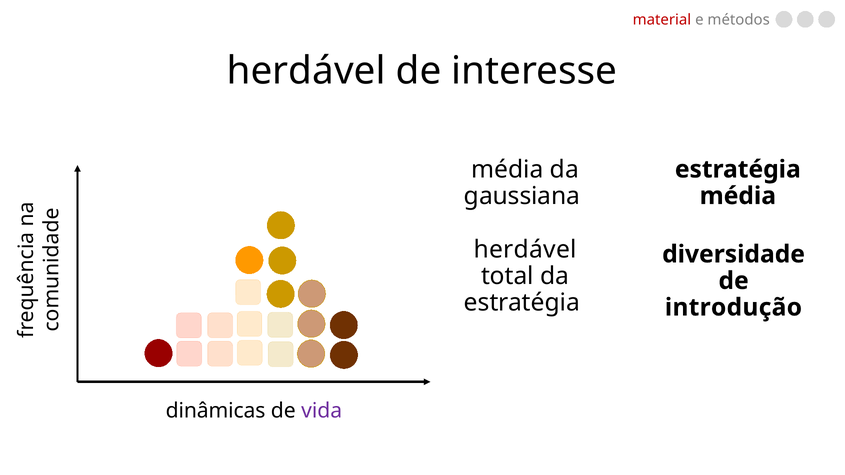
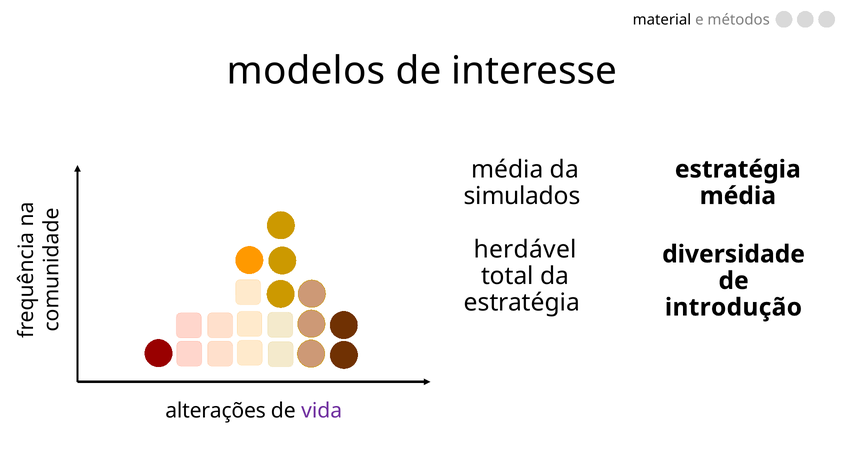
material colour: red -> black
herdável at (306, 71): herdável -> modelos
gaussiana: gaussiana -> simulados
dinâmicas: dinâmicas -> alterações
